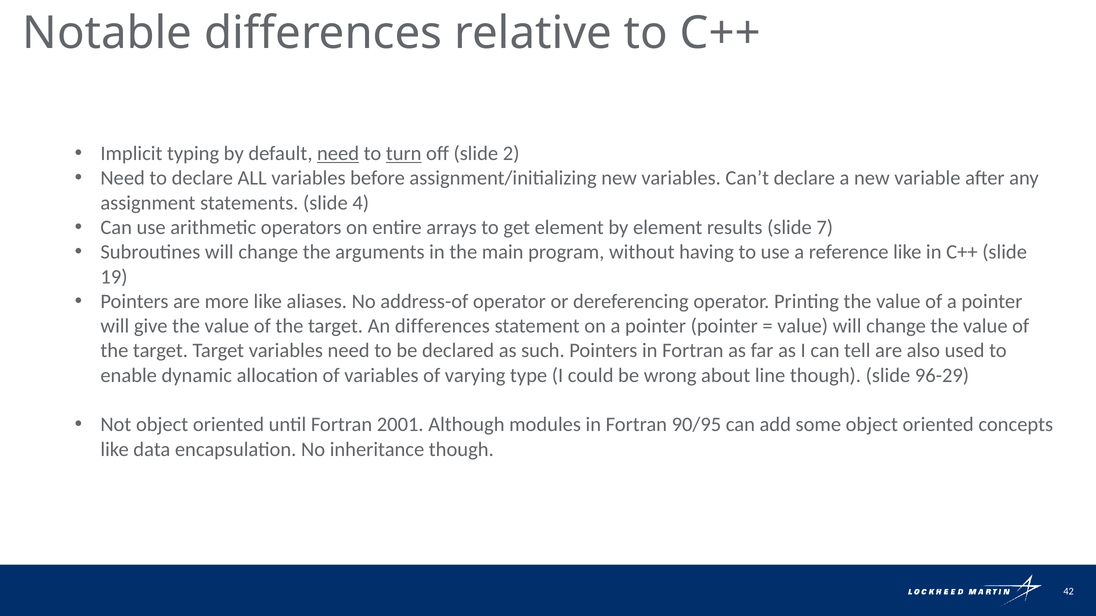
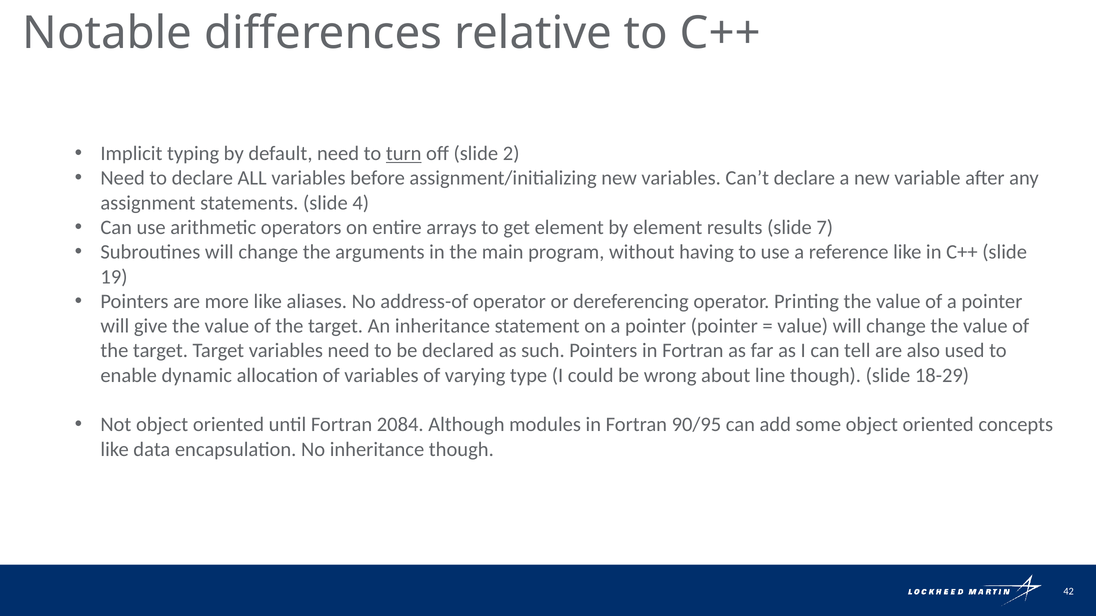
need at (338, 154) underline: present -> none
An differences: differences -> inheritance
96-29: 96-29 -> 18-29
2001: 2001 -> 2084
